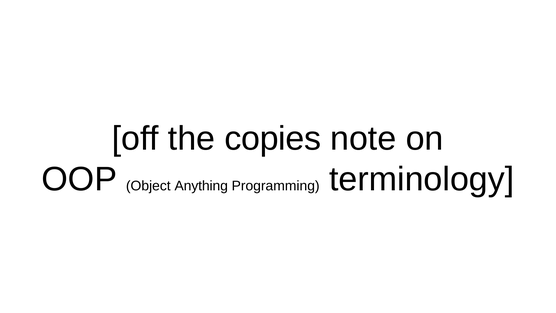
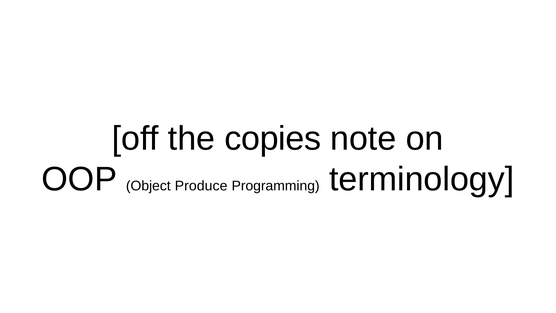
Anything: Anything -> Produce
